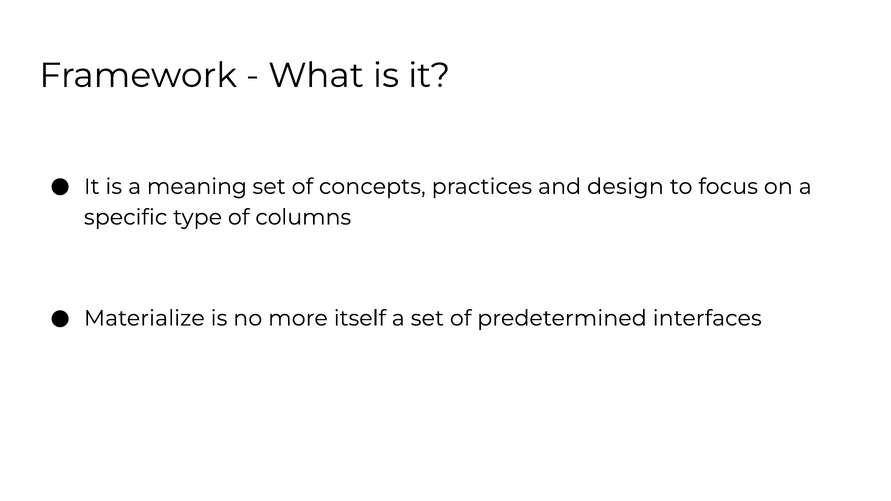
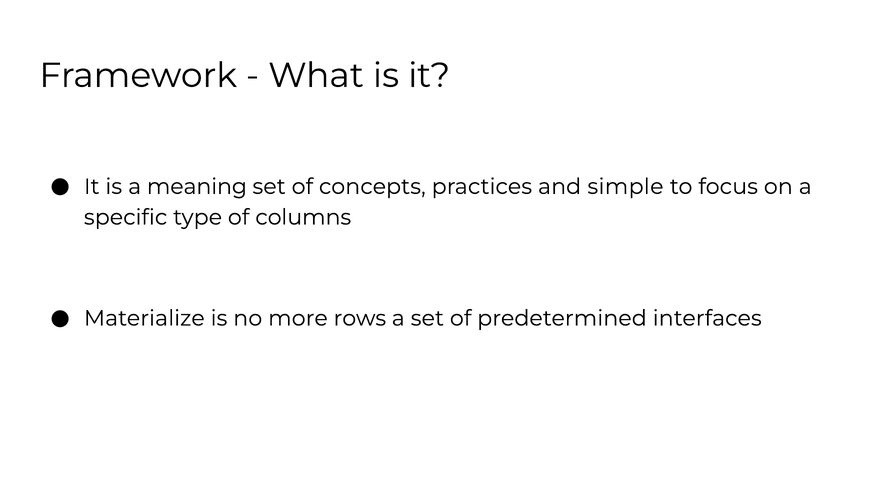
design: design -> simple
itself: itself -> rows
